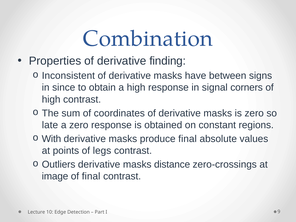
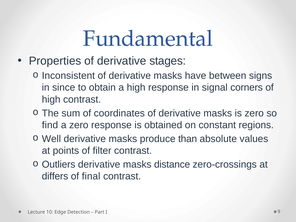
Combination: Combination -> Fundamental
finding: finding -> stages
late: late -> find
With: With -> Well
produce final: final -> than
legs: legs -> filter
image: image -> differs
